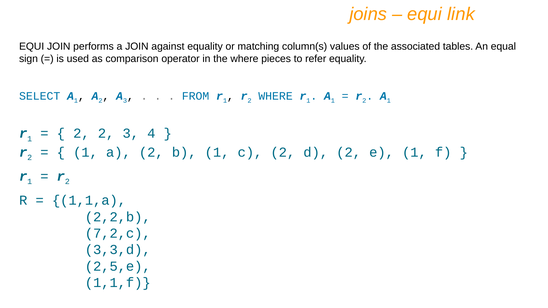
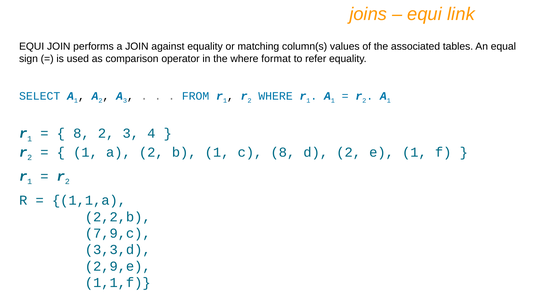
pieces: pieces -> format
2 at (81, 134): 2 -> 8
c 2: 2 -> 8
7,2,c: 7,2,c -> 7,9,c
2,5,e: 2,5,e -> 2,9,e
